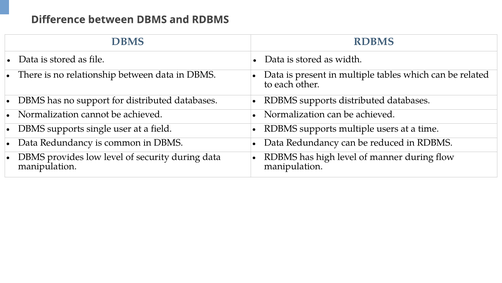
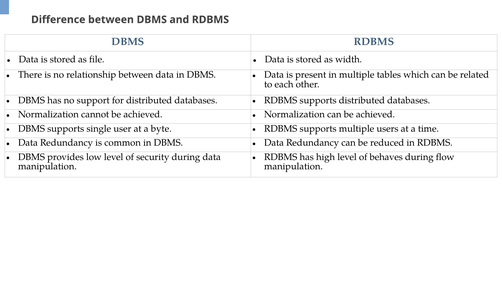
field: field -> byte
manner: manner -> behaves
